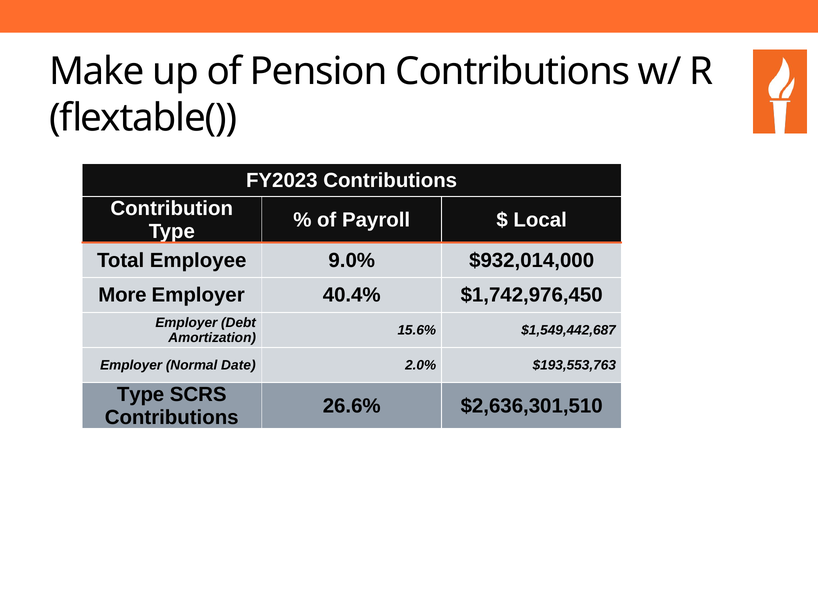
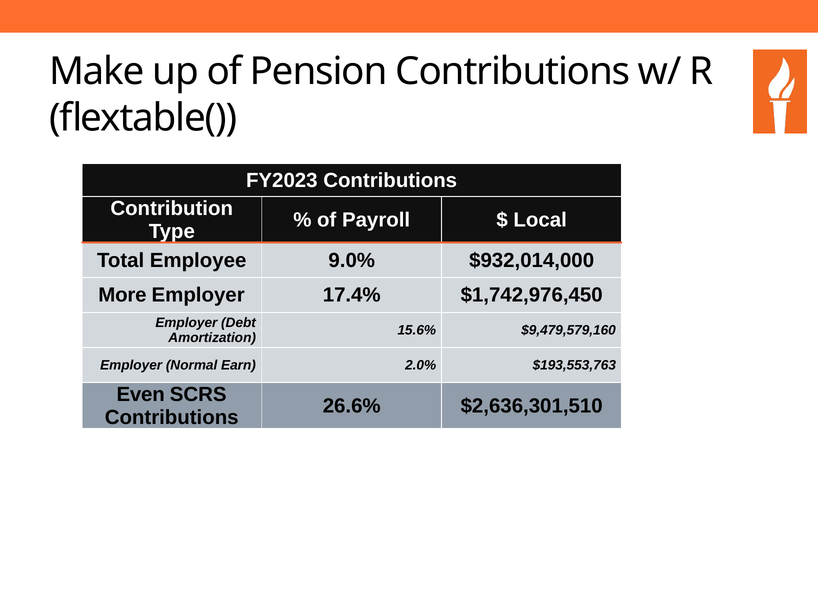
40.4%: 40.4% -> 17.4%
$1,549,442,687: $1,549,442,687 -> $9,479,579,160
Date: Date -> Earn
Type at (141, 394): Type -> Even
